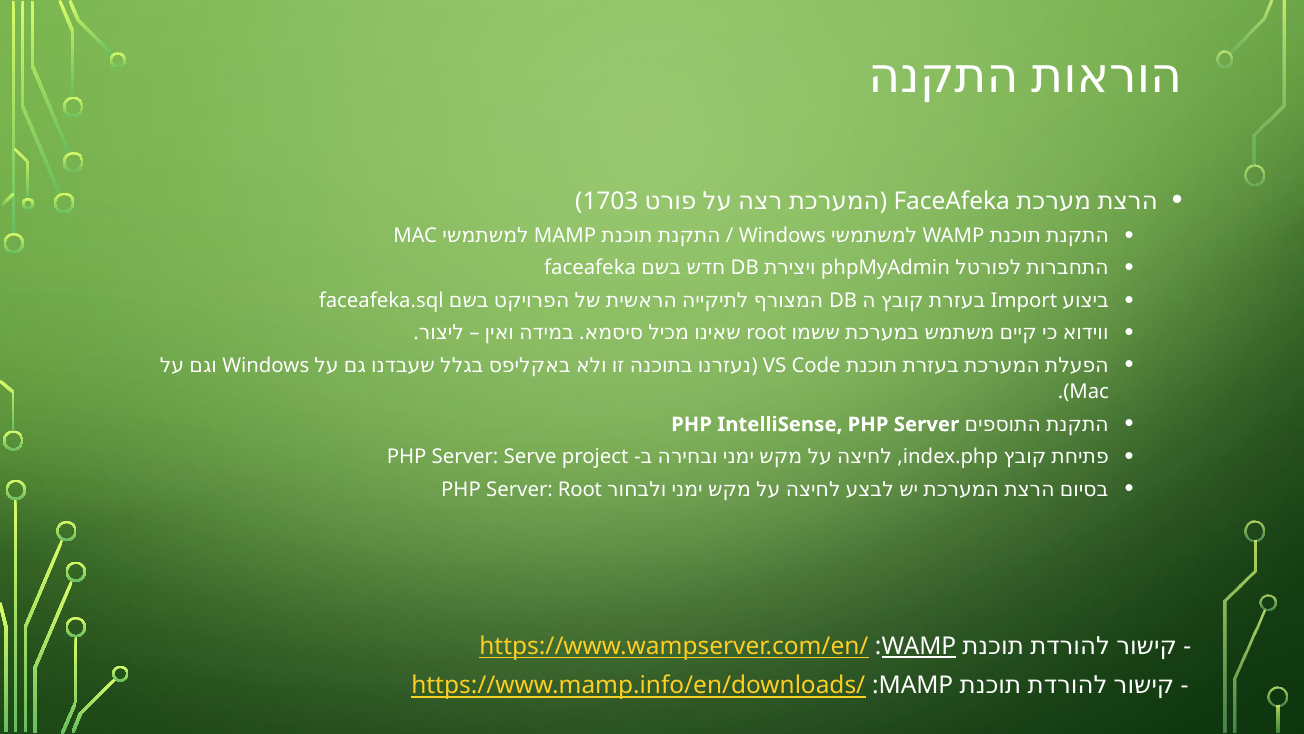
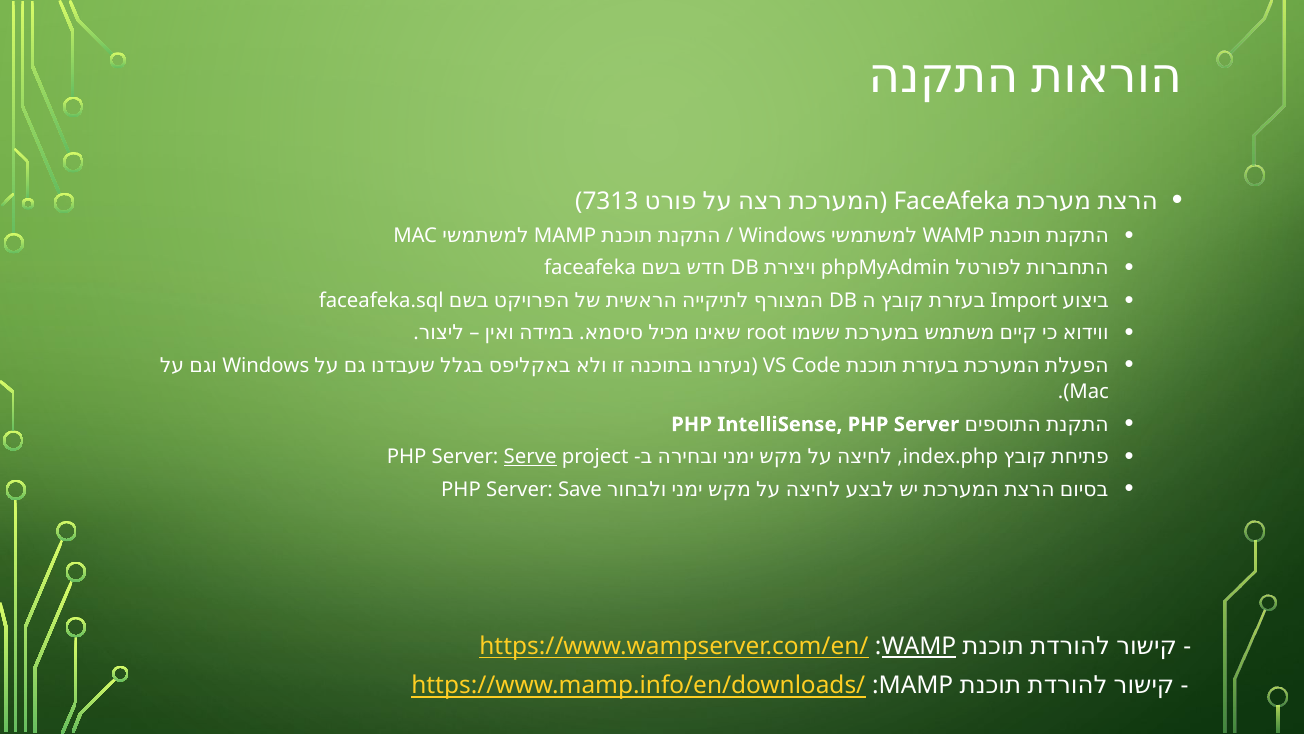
1703: 1703 -> 7313
Serve underline: none -> present
Server Root: Root -> Save
